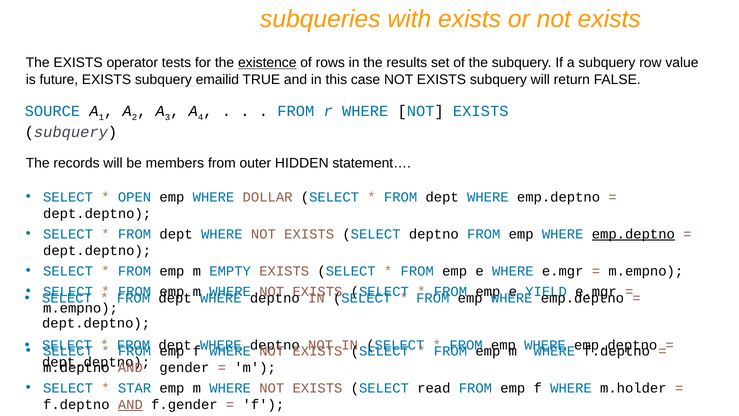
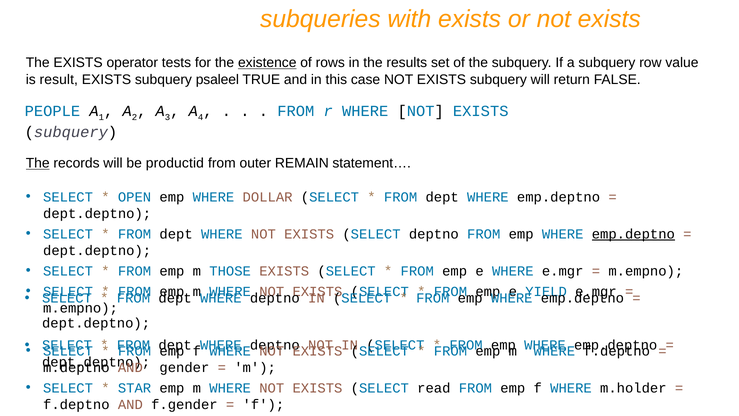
future: future -> result
emailid: emailid -> psaleel
SOURCE: SOURCE -> PEOPLE
The at (38, 163) underline: none -> present
members: members -> productid
HIDDEN: HIDDEN -> REMAIN
EMPTY: EMPTY -> THOSE
AND at (130, 404) underline: present -> none
